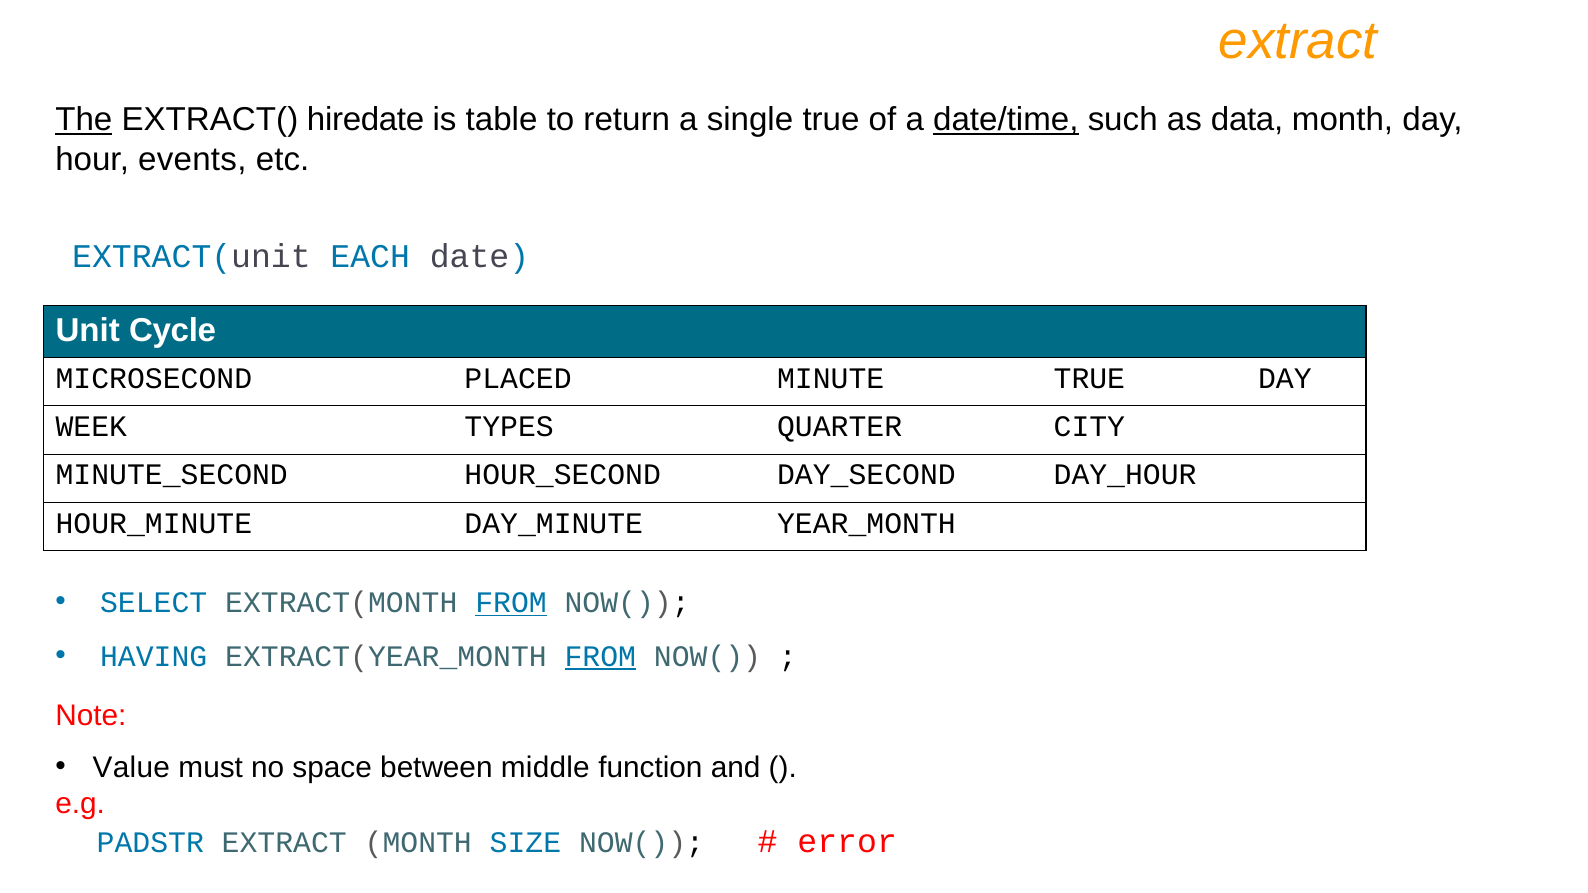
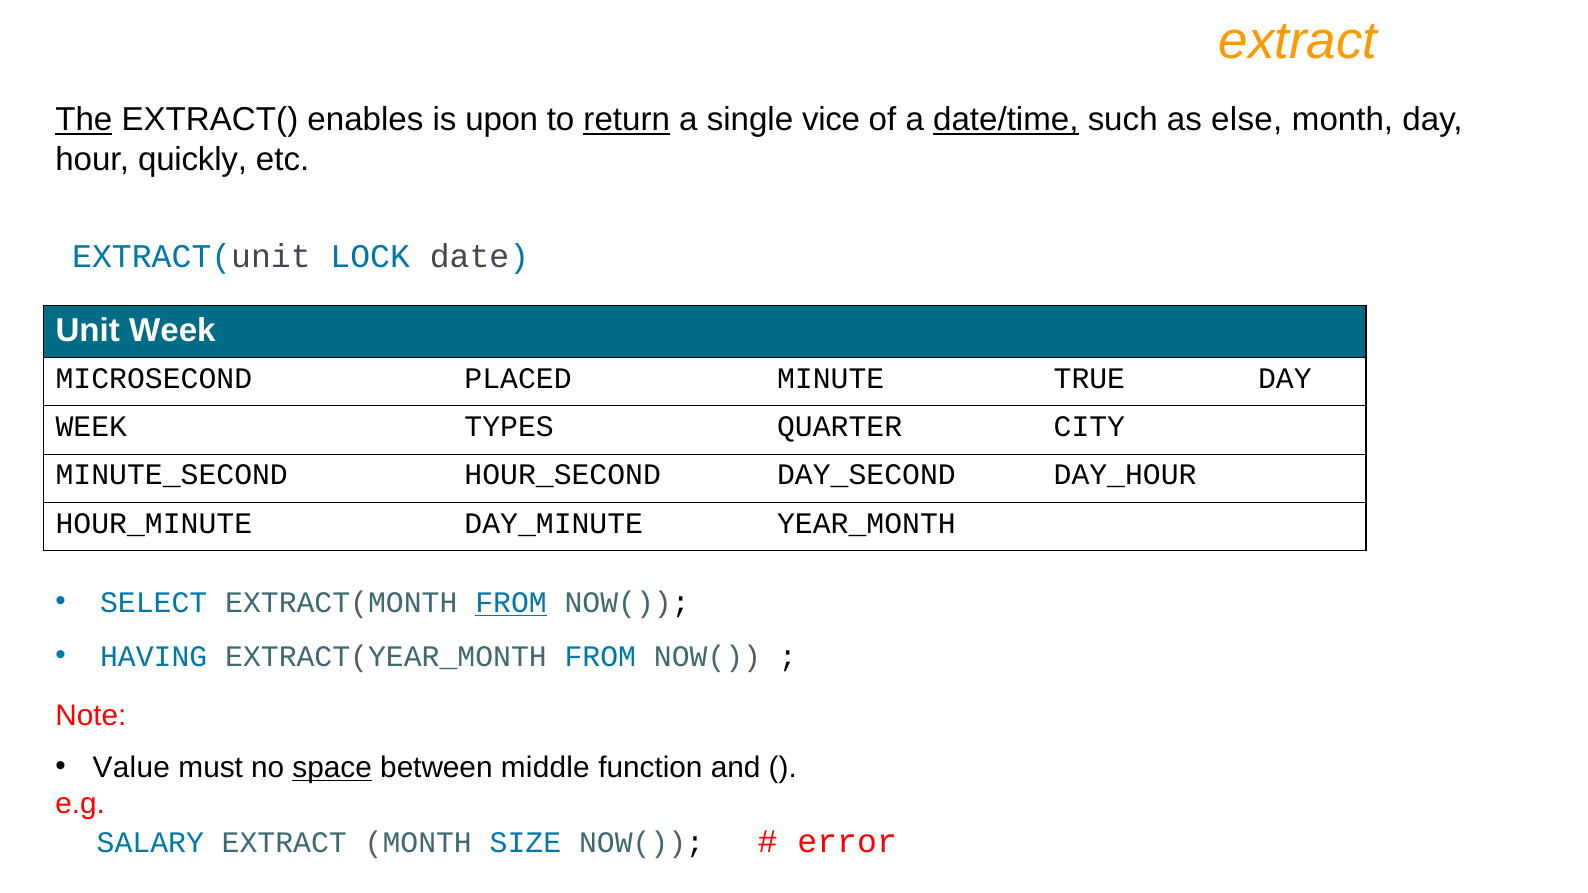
hiredate: hiredate -> enables
table: table -> upon
return underline: none -> present
single true: true -> vice
data: data -> else
events: events -> quickly
EACH: EACH -> LOCK
Unit Cycle: Cycle -> Week
FROM at (600, 656) underline: present -> none
space underline: none -> present
PADSTR: PADSTR -> SALARY
